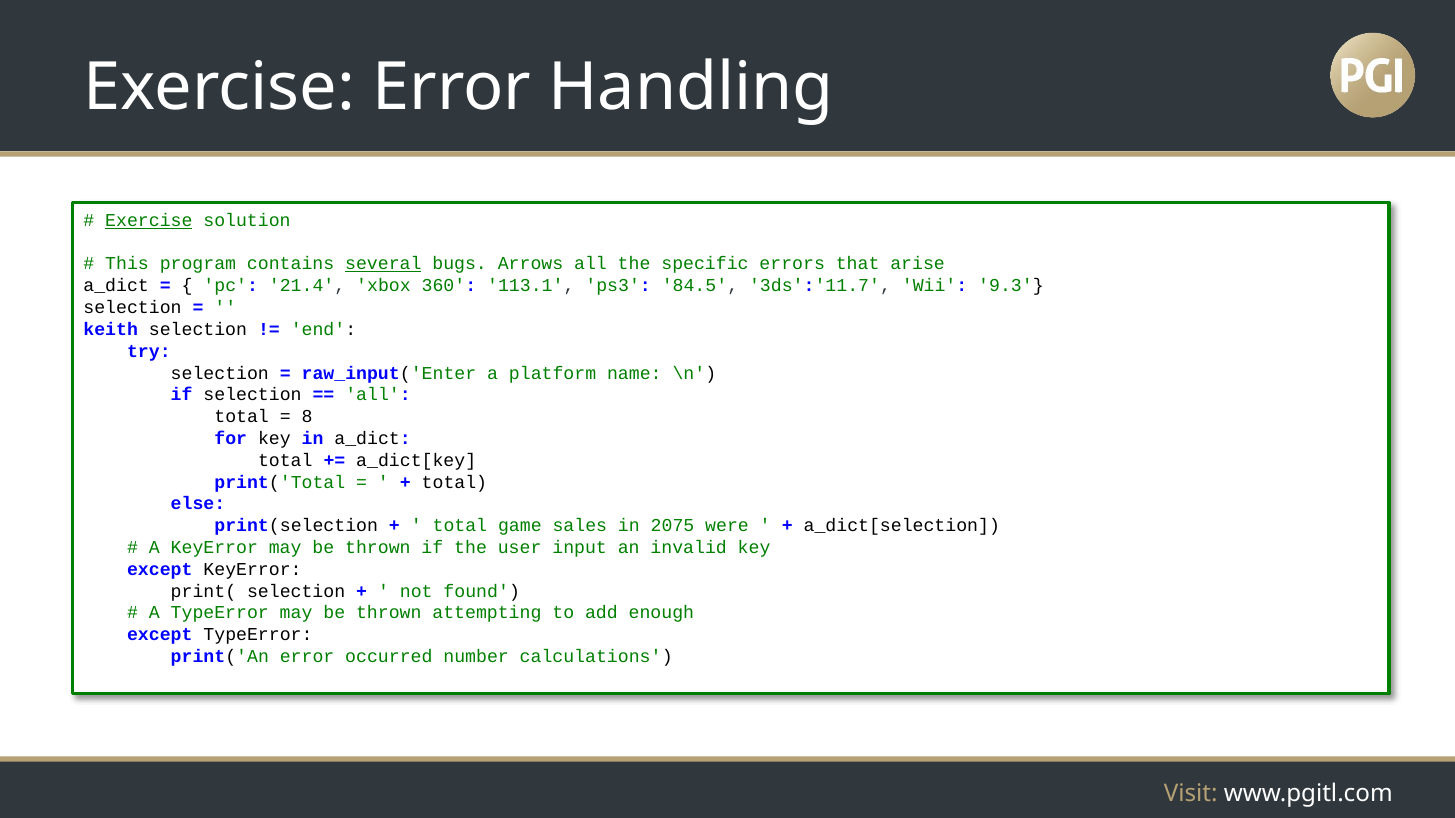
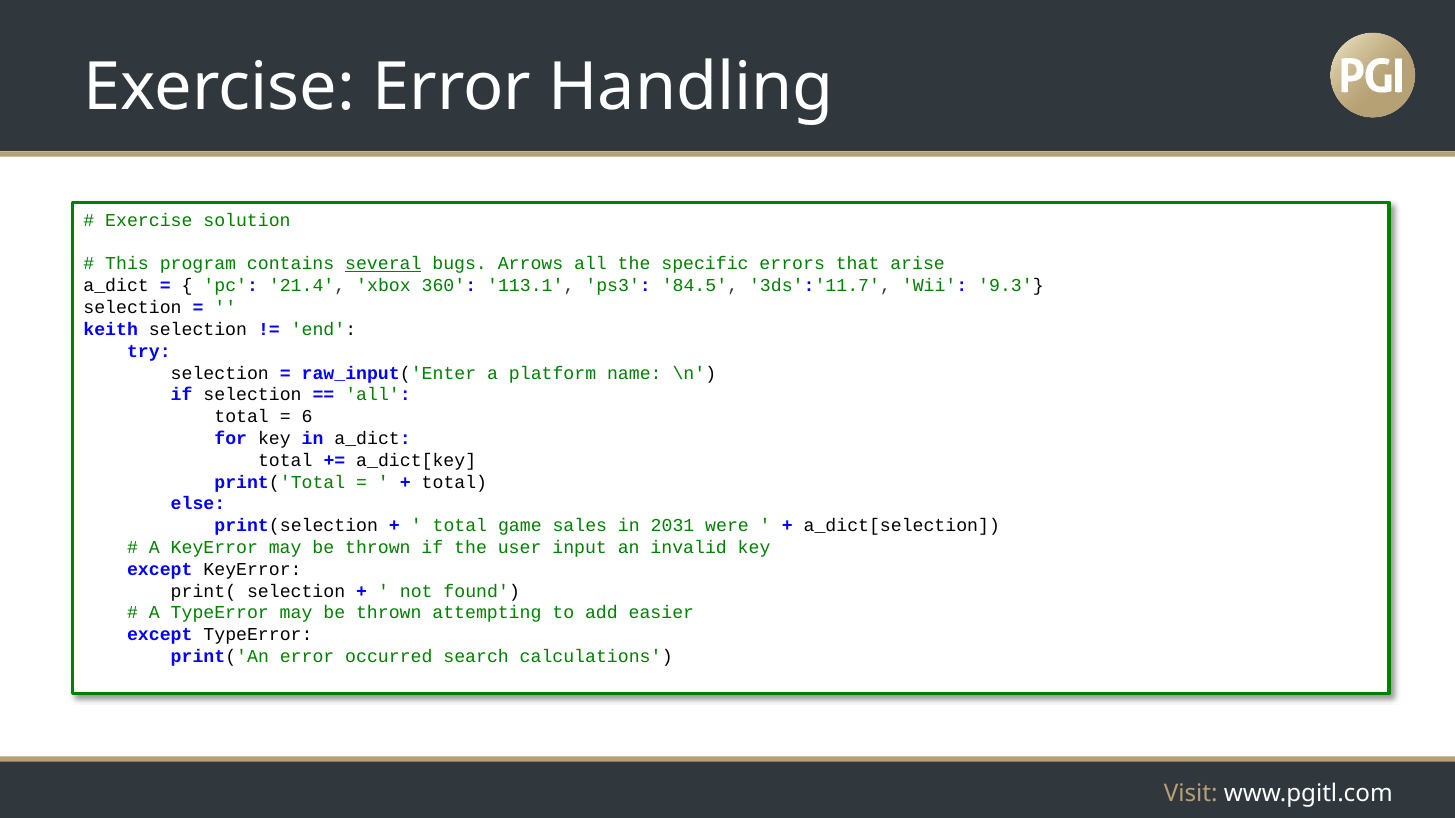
Exercise at (149, 220) underline: present -> none
8: 8 -> 6
2075: 2075 -> 2031
enough: enough -> easier
number: number -> search
